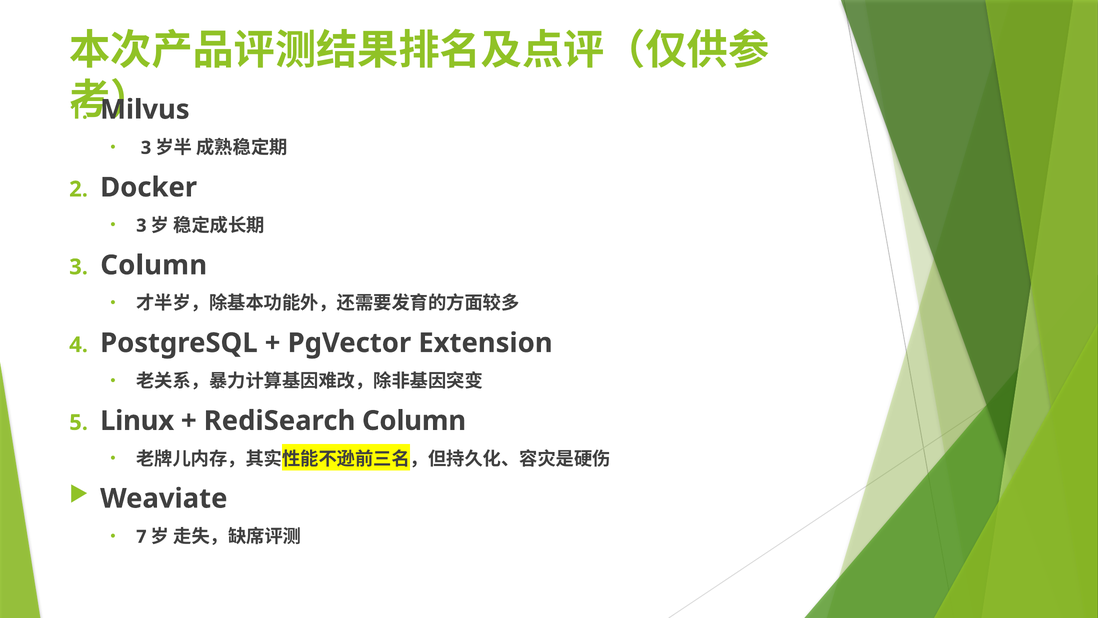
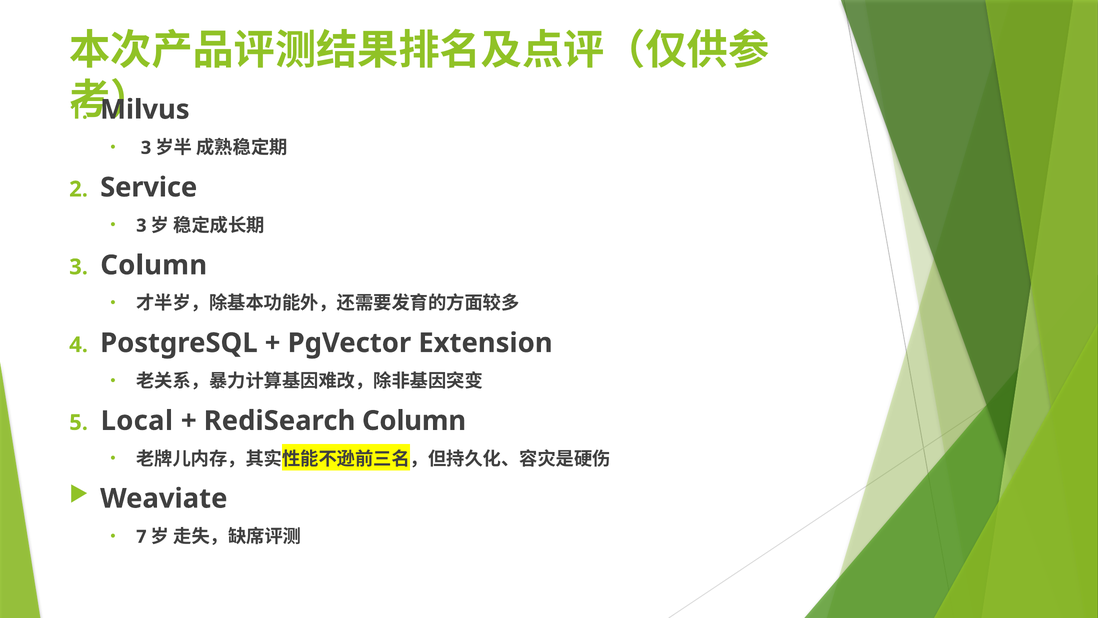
Docker: Docker -> Service
Linux: Linux -> Local
